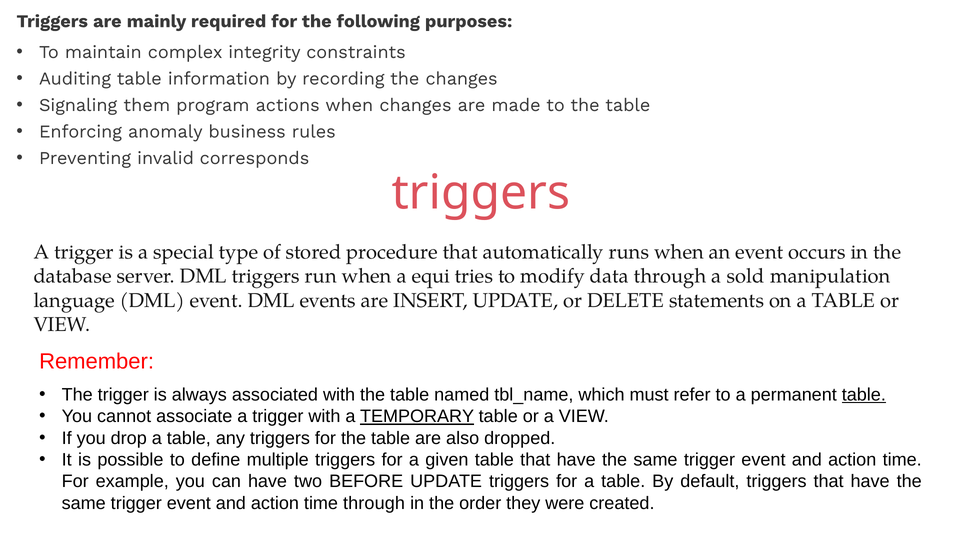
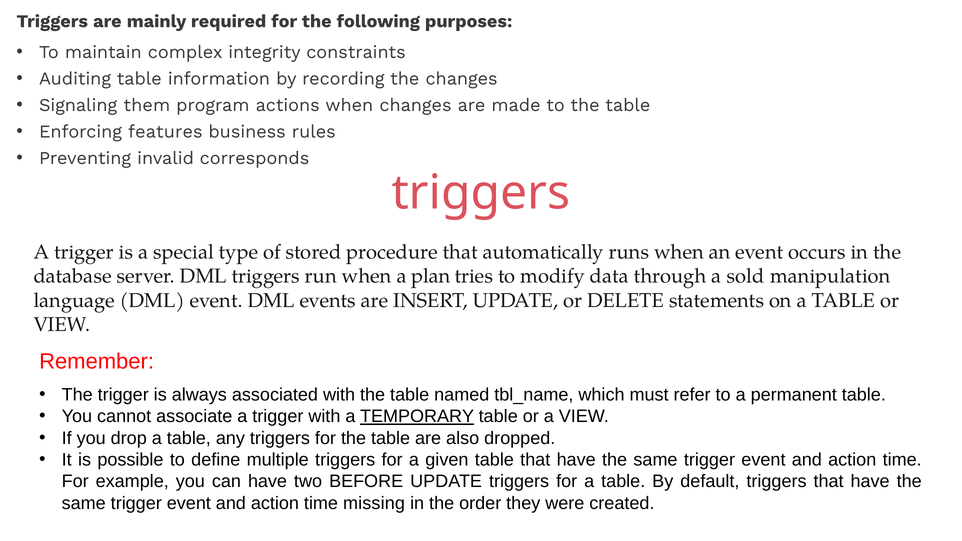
anomaly: anomaly -> features
equi: equi -> plan
table at (864, 395) underline: present -> none
time through: through -> missing
